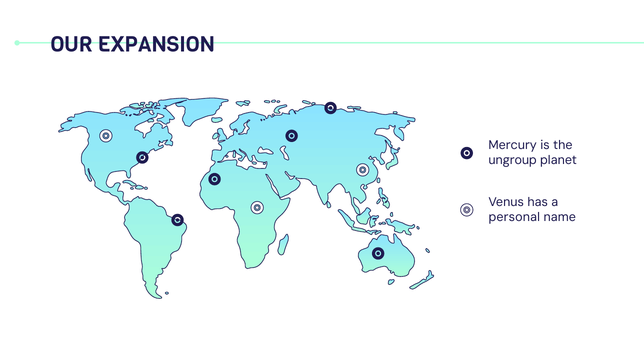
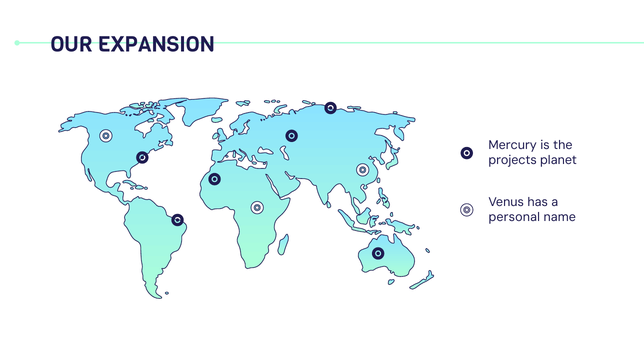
ungroup: ungroup -> projects
